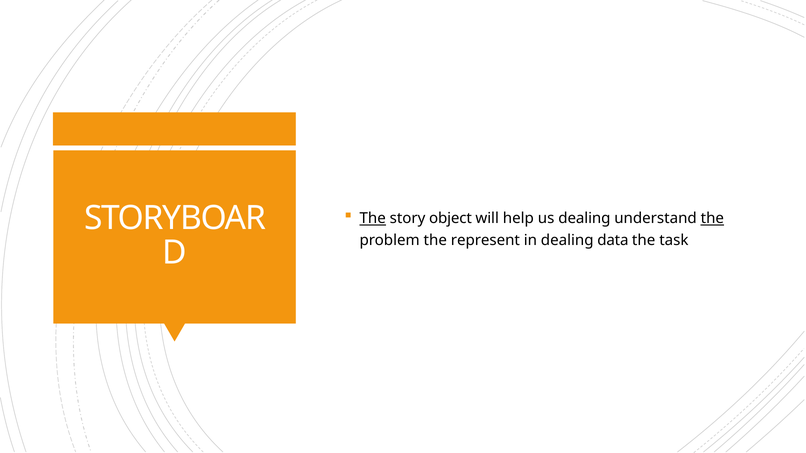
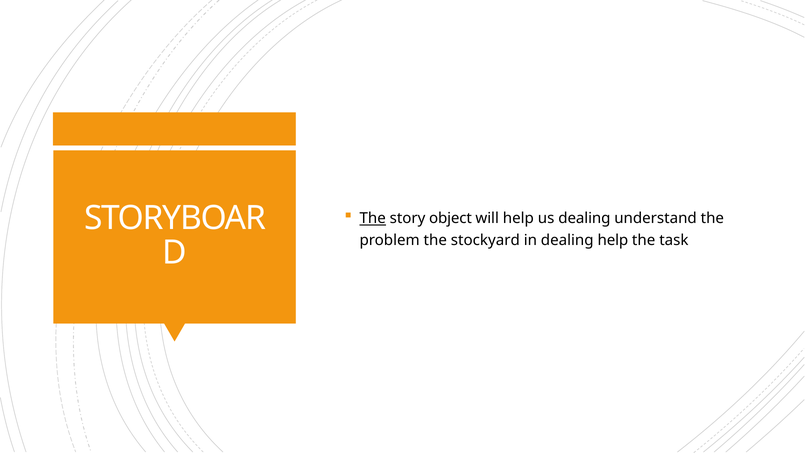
the at (712, 219) underline: present -> none
represent: represent -> stockyard
dealing data: data -> help
